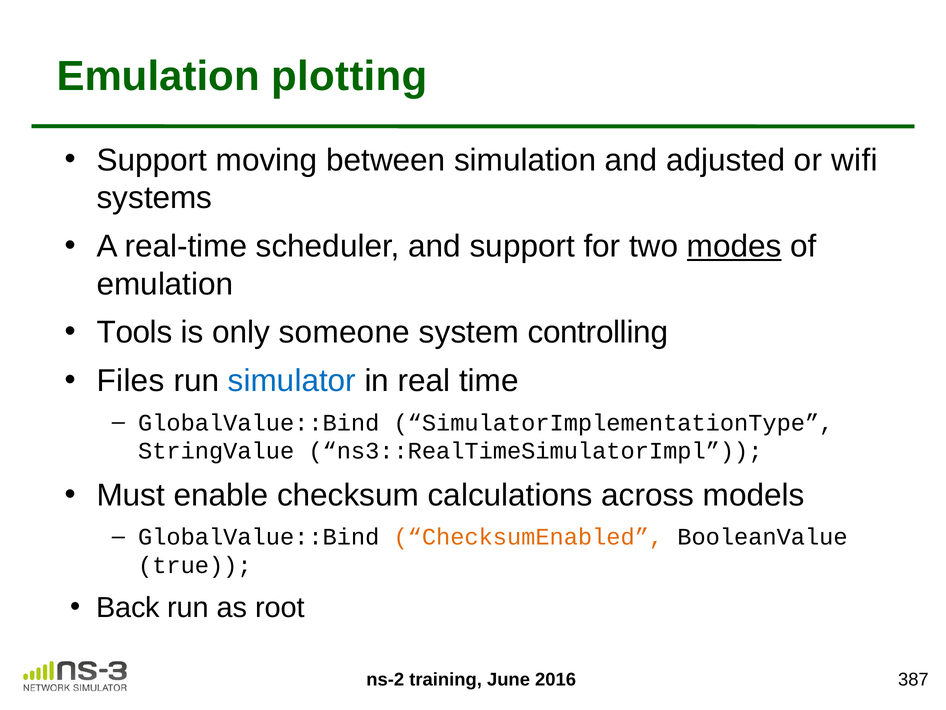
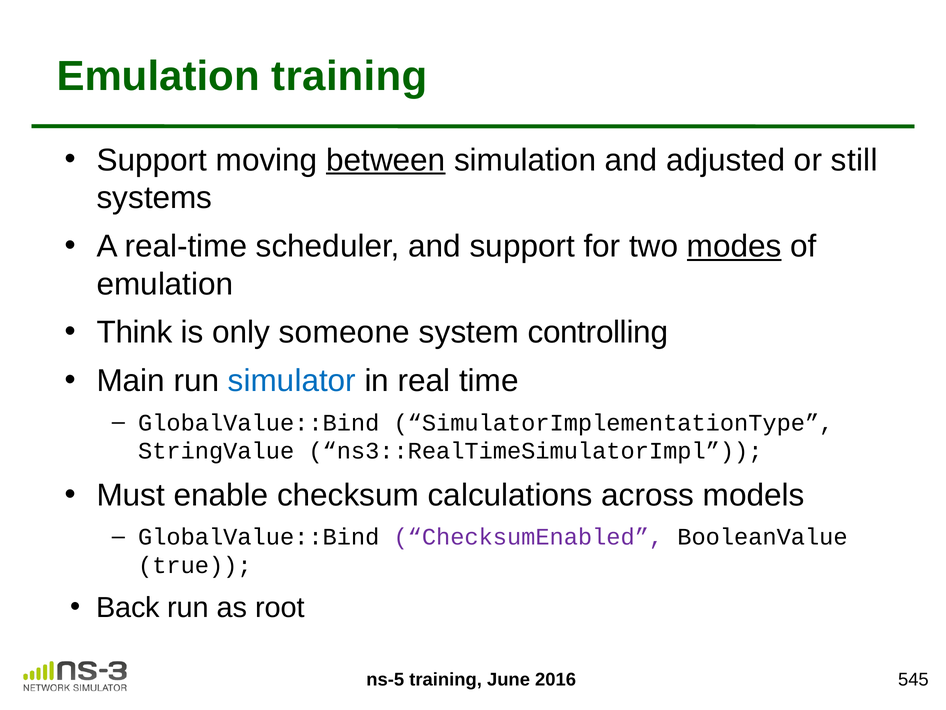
Emulation plotting: plotting -> training
between underline: none -> present
wifi: wifi -> still
Tools: Tools -> Think
Files: Files -> Main
ChecksumEnabled colour: orange -> purple
ns-2: ns-2 -> ns-5
387: 387 -> 545
